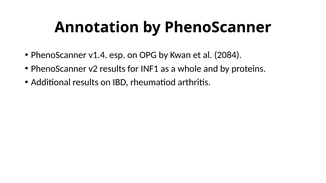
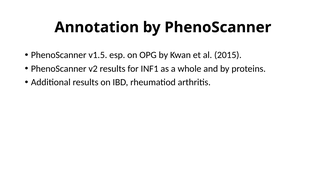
v1.4: v1.4 -> v1.5
2084: 2084 -> 2015
